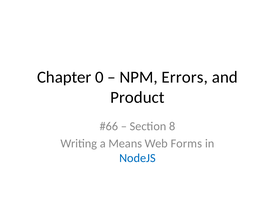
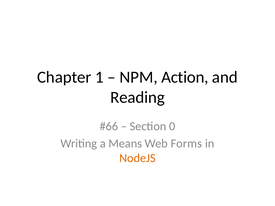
0: 0 -> 1
Errors: Errors -> Action
Product: Product -> Reading
8: 8 -> 0
NodeJS colour: blue -> orange
